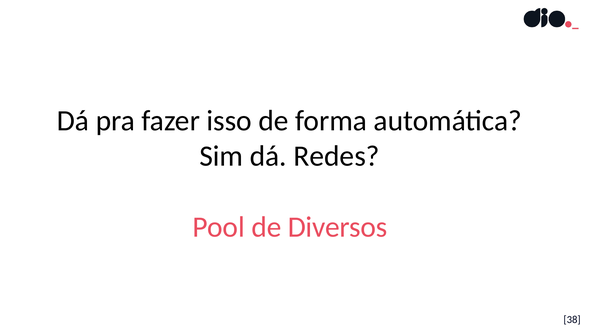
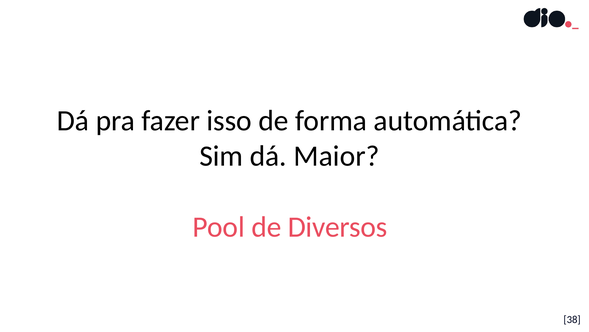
Redes: Redes -> Maior
